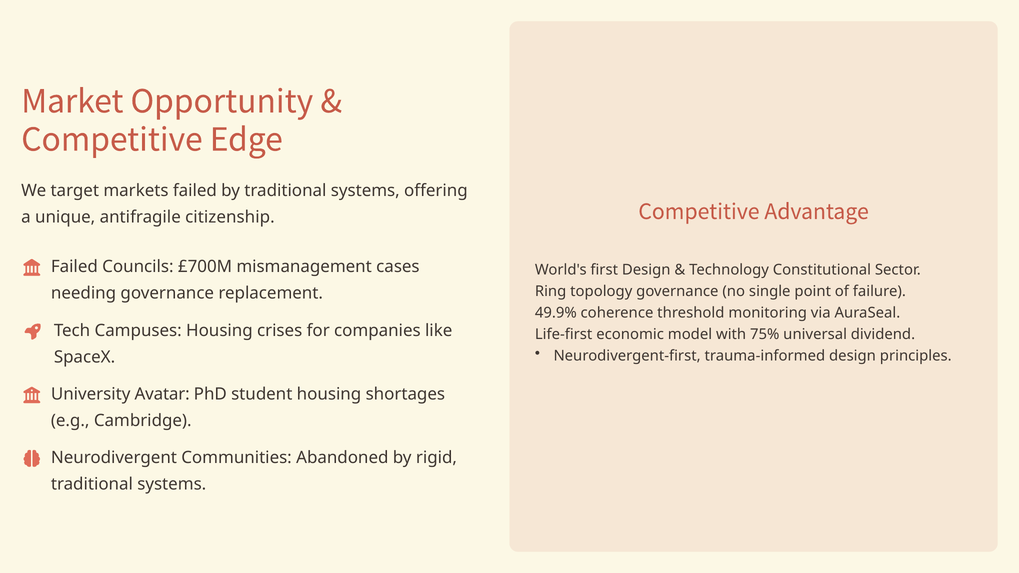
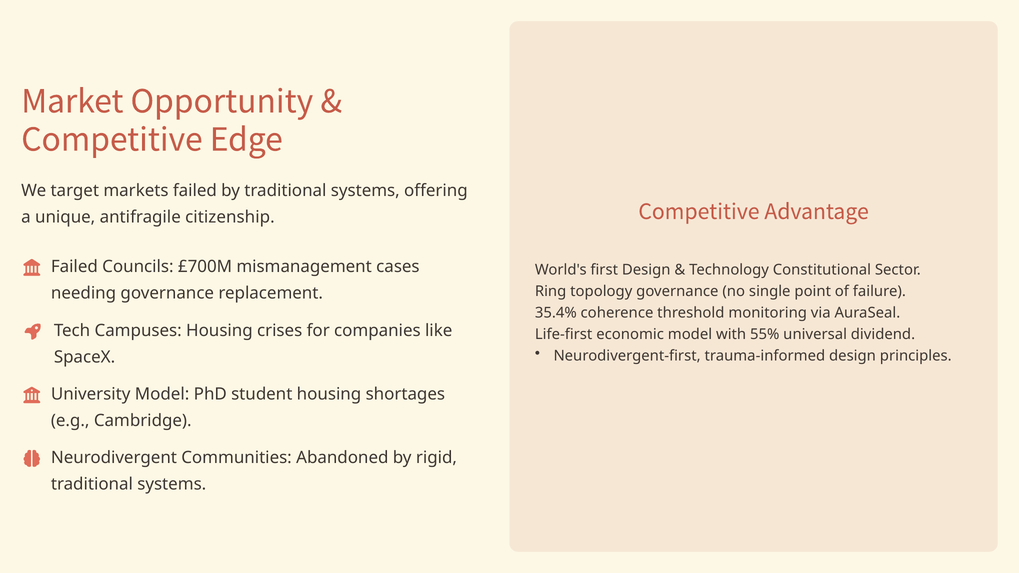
49.9%: 49.9% -> 35.4%
75%: 75% -> 55%
University Avatar: Avatar -> Model
